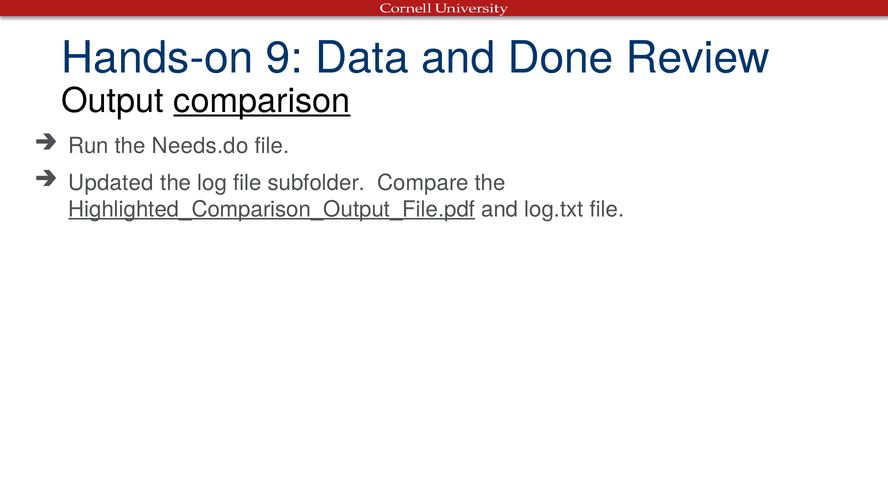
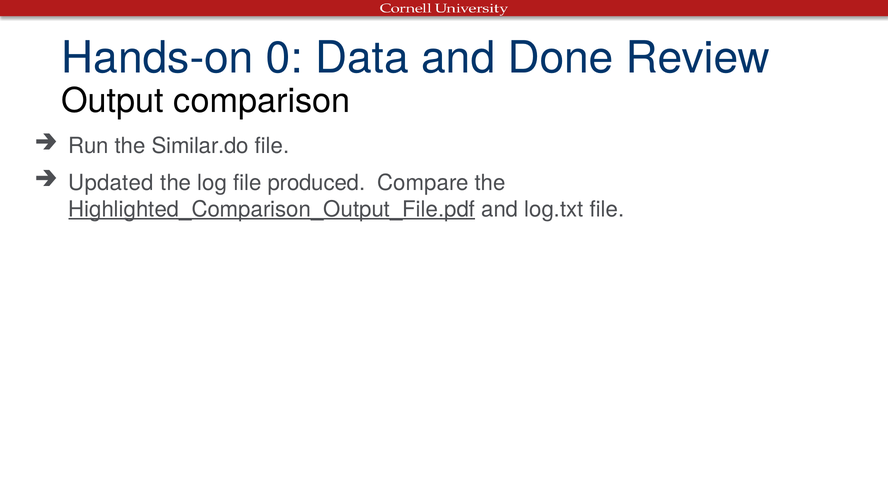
9: 9 -> 0
comparison underline: present -> none
Needs.do: Needs.do -> Similar.do
subfolder: subfolder -> produced
